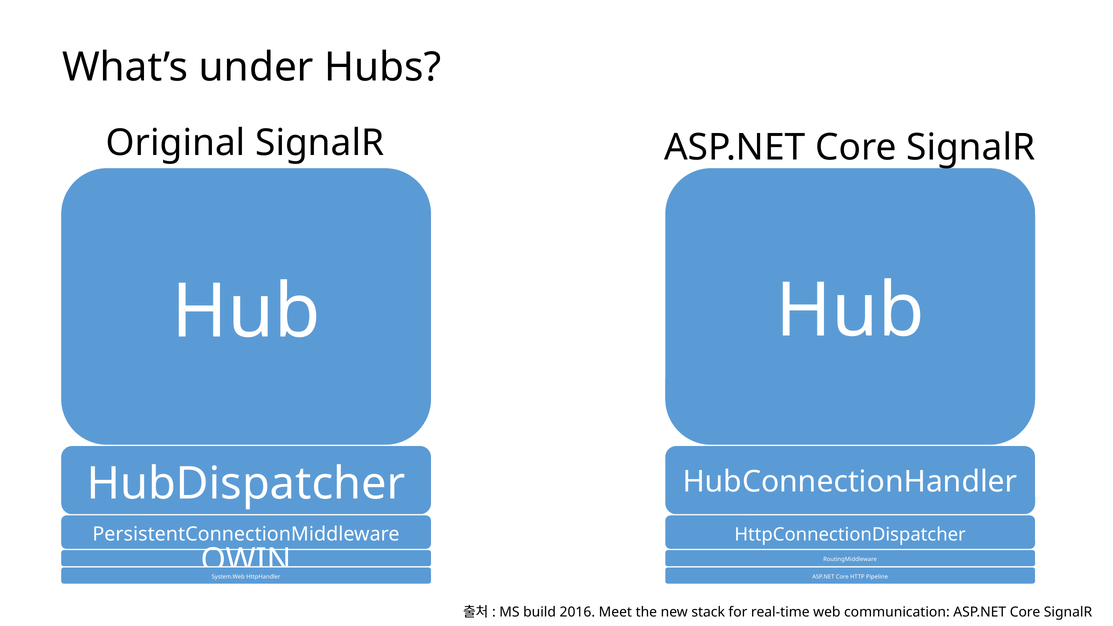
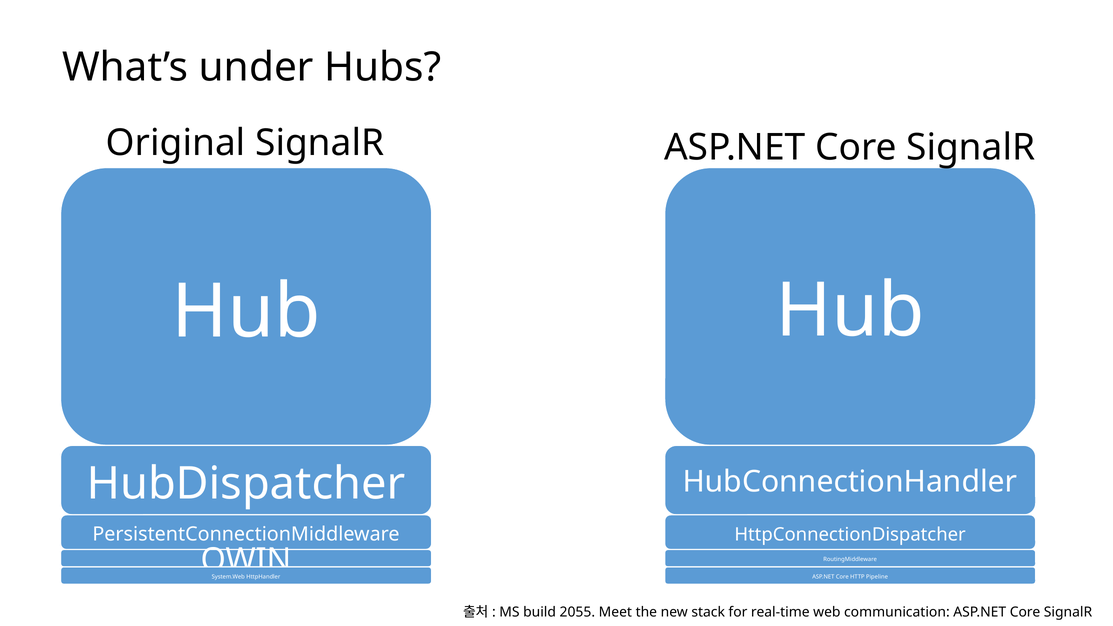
2016: 2016 -> 2055
